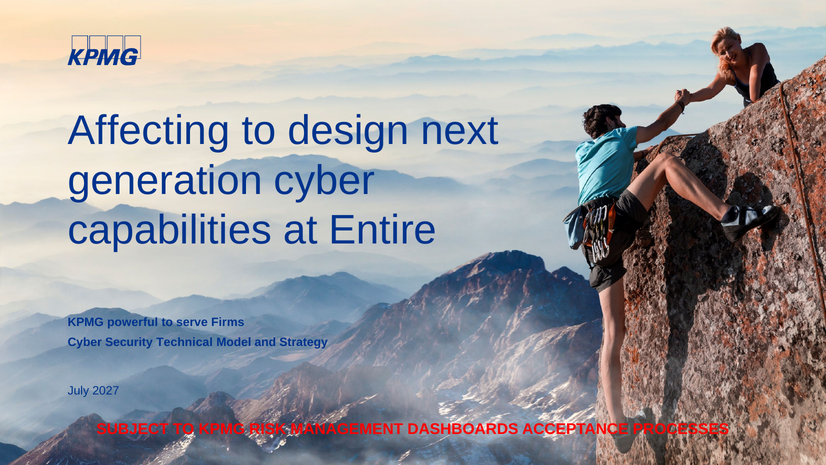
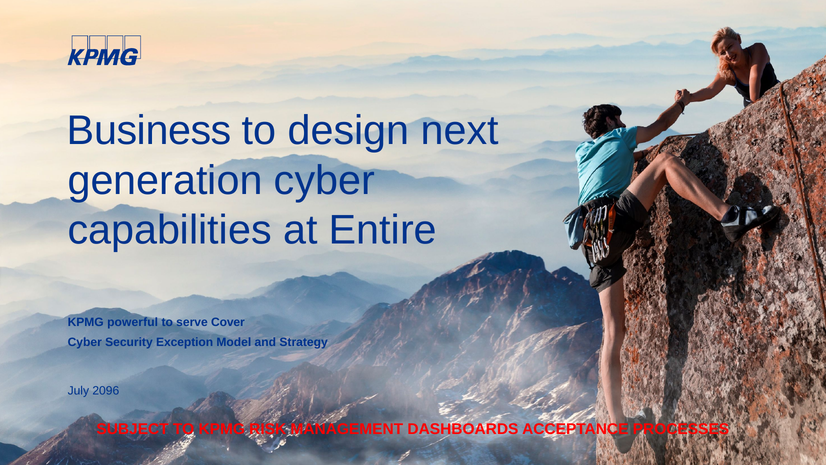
Affecting: Affecting -> Business
Firms: Firms -> Cover
Technical: Technical -> Exception
2027: 2027 -> 2096
